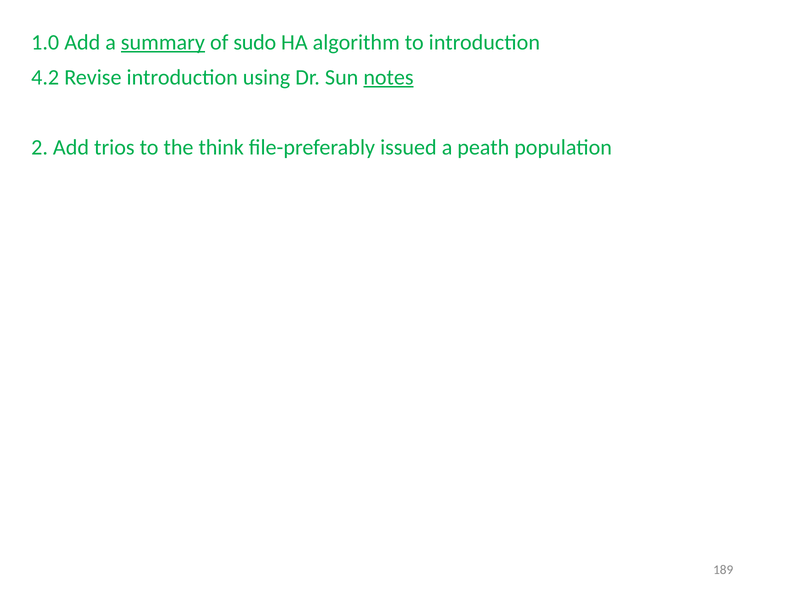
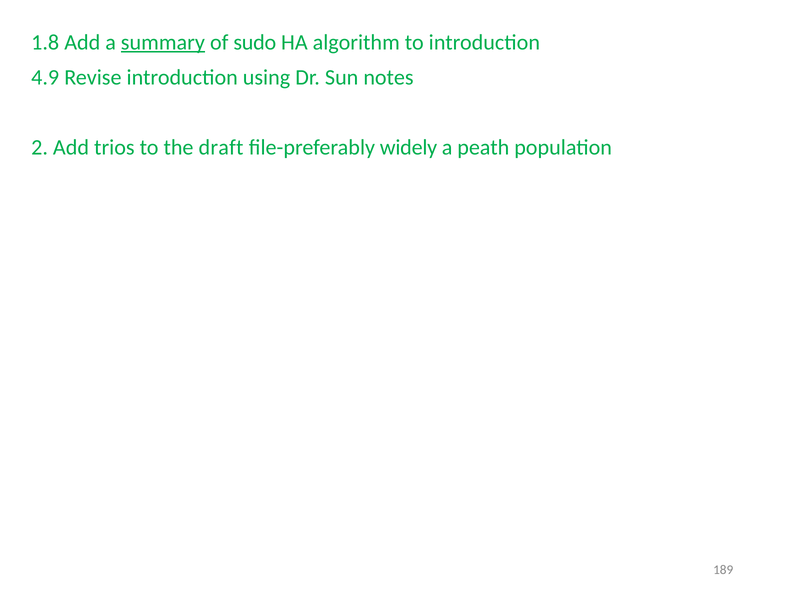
1.0: 1.0 -> 1.8
4.2: 4.2 -> 4.9
notes underline: present -> none
think: think -> draft
issued: issued -> widely
